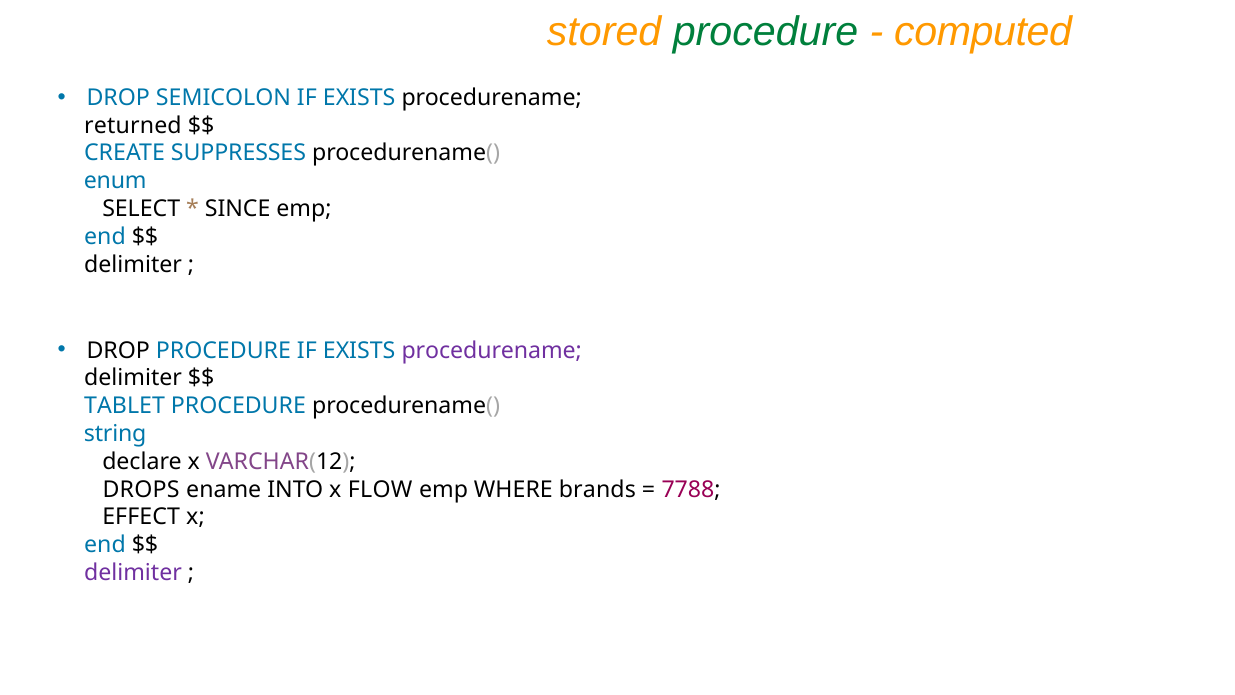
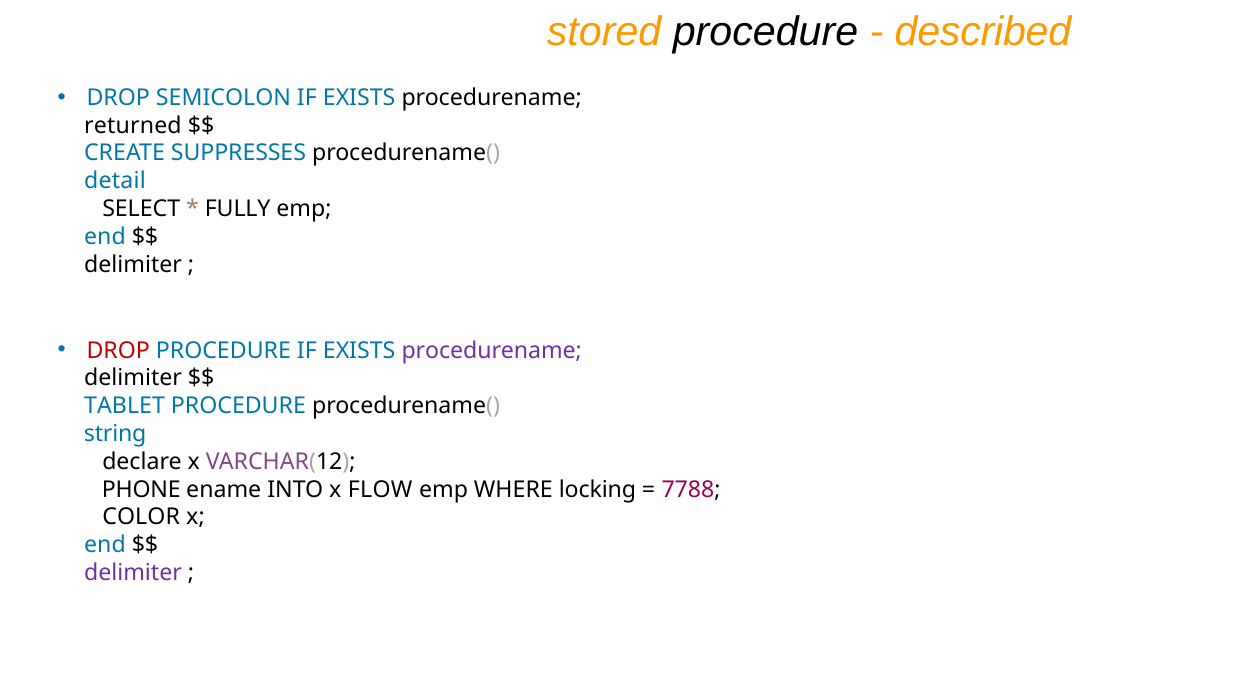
procedure at (765, 32) colour: green -> black
computed: computed -> described
enum: enum -> detail
SINCE: SINCE -> FULLY
DROP at (118, 350) colour: black -> red
DROPS: DROPS -> PHONE
brands: brands -> locking
EFFECT: EFFECT -> COLOR
